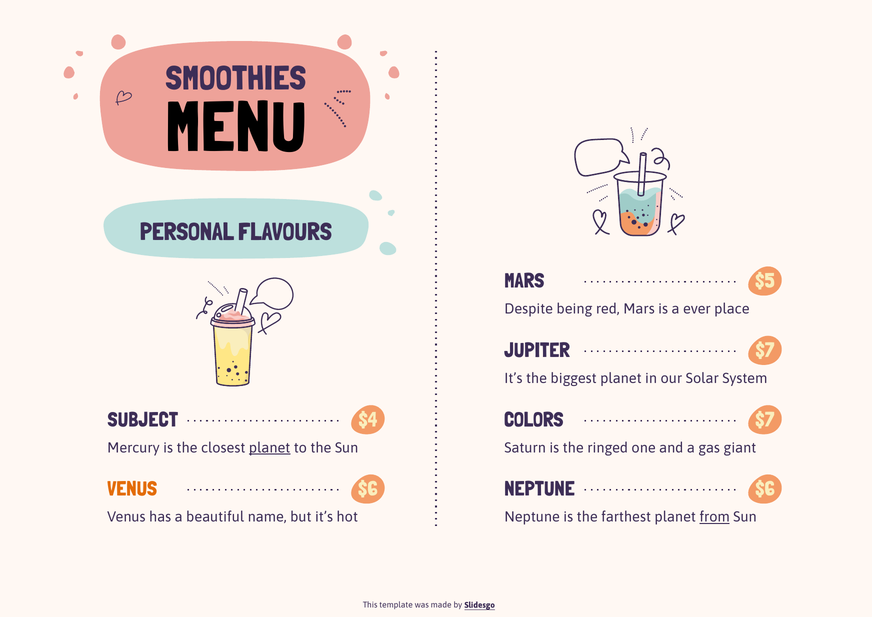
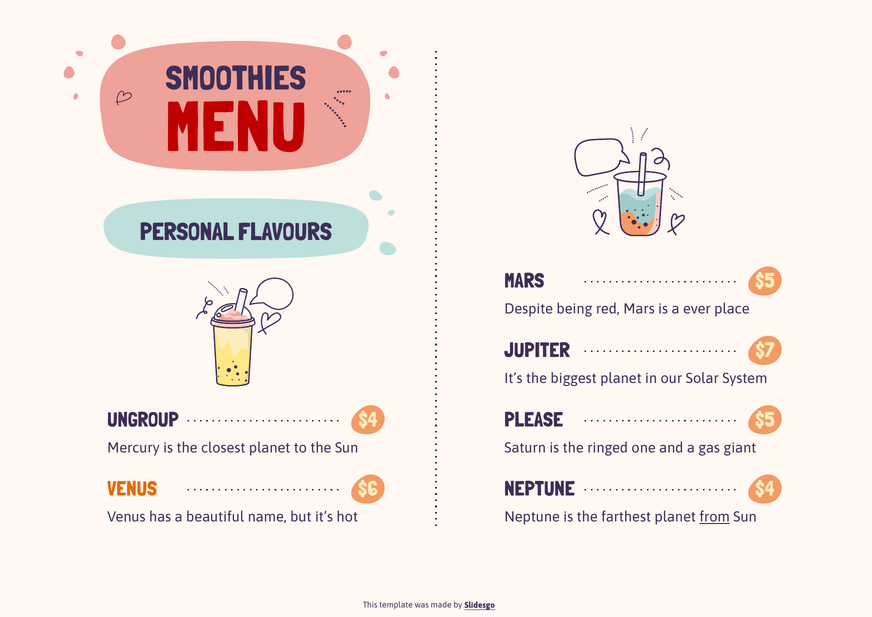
MENU colour: black -> red
SUBJECT: SUBJECT -> UNGROUP
COLORS: COLORS -> PLEASE
$7 at (765, 419): $7 -> $5
planet at (270, 447) underline: present -> none
$6 at (765, 489): $6 -> $4
